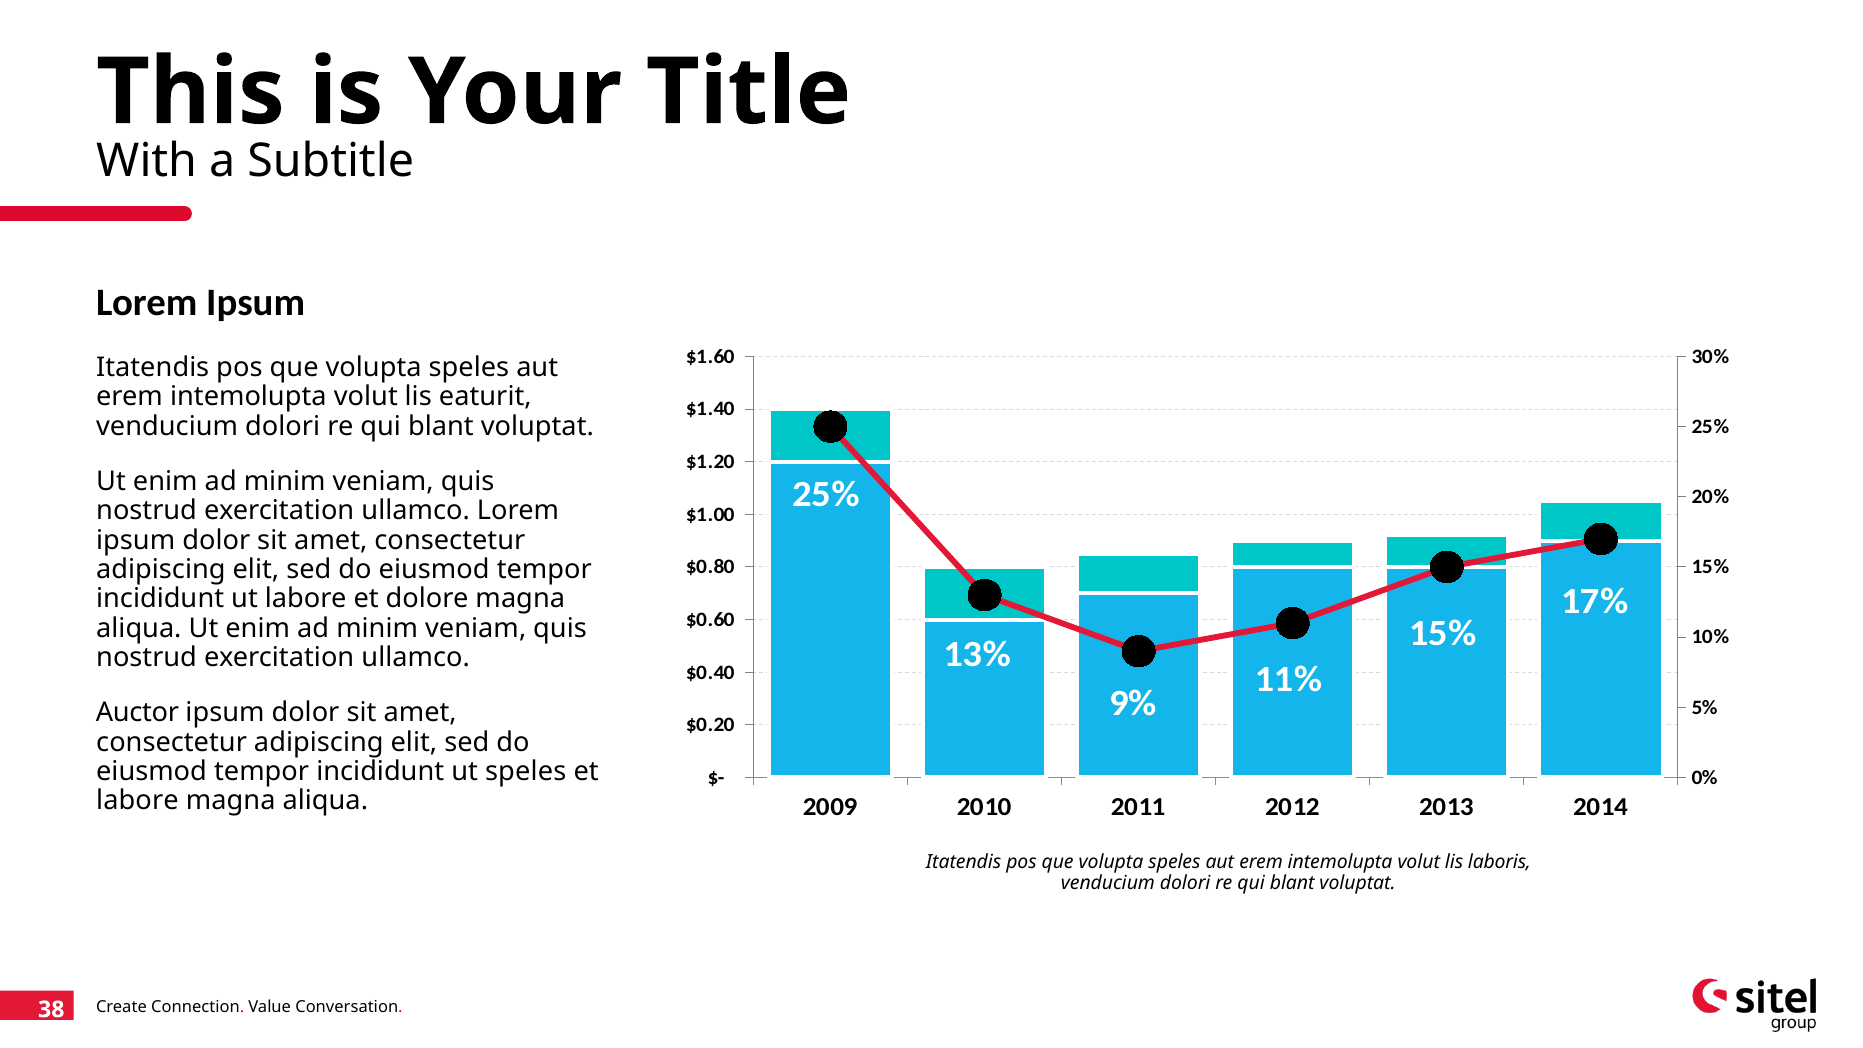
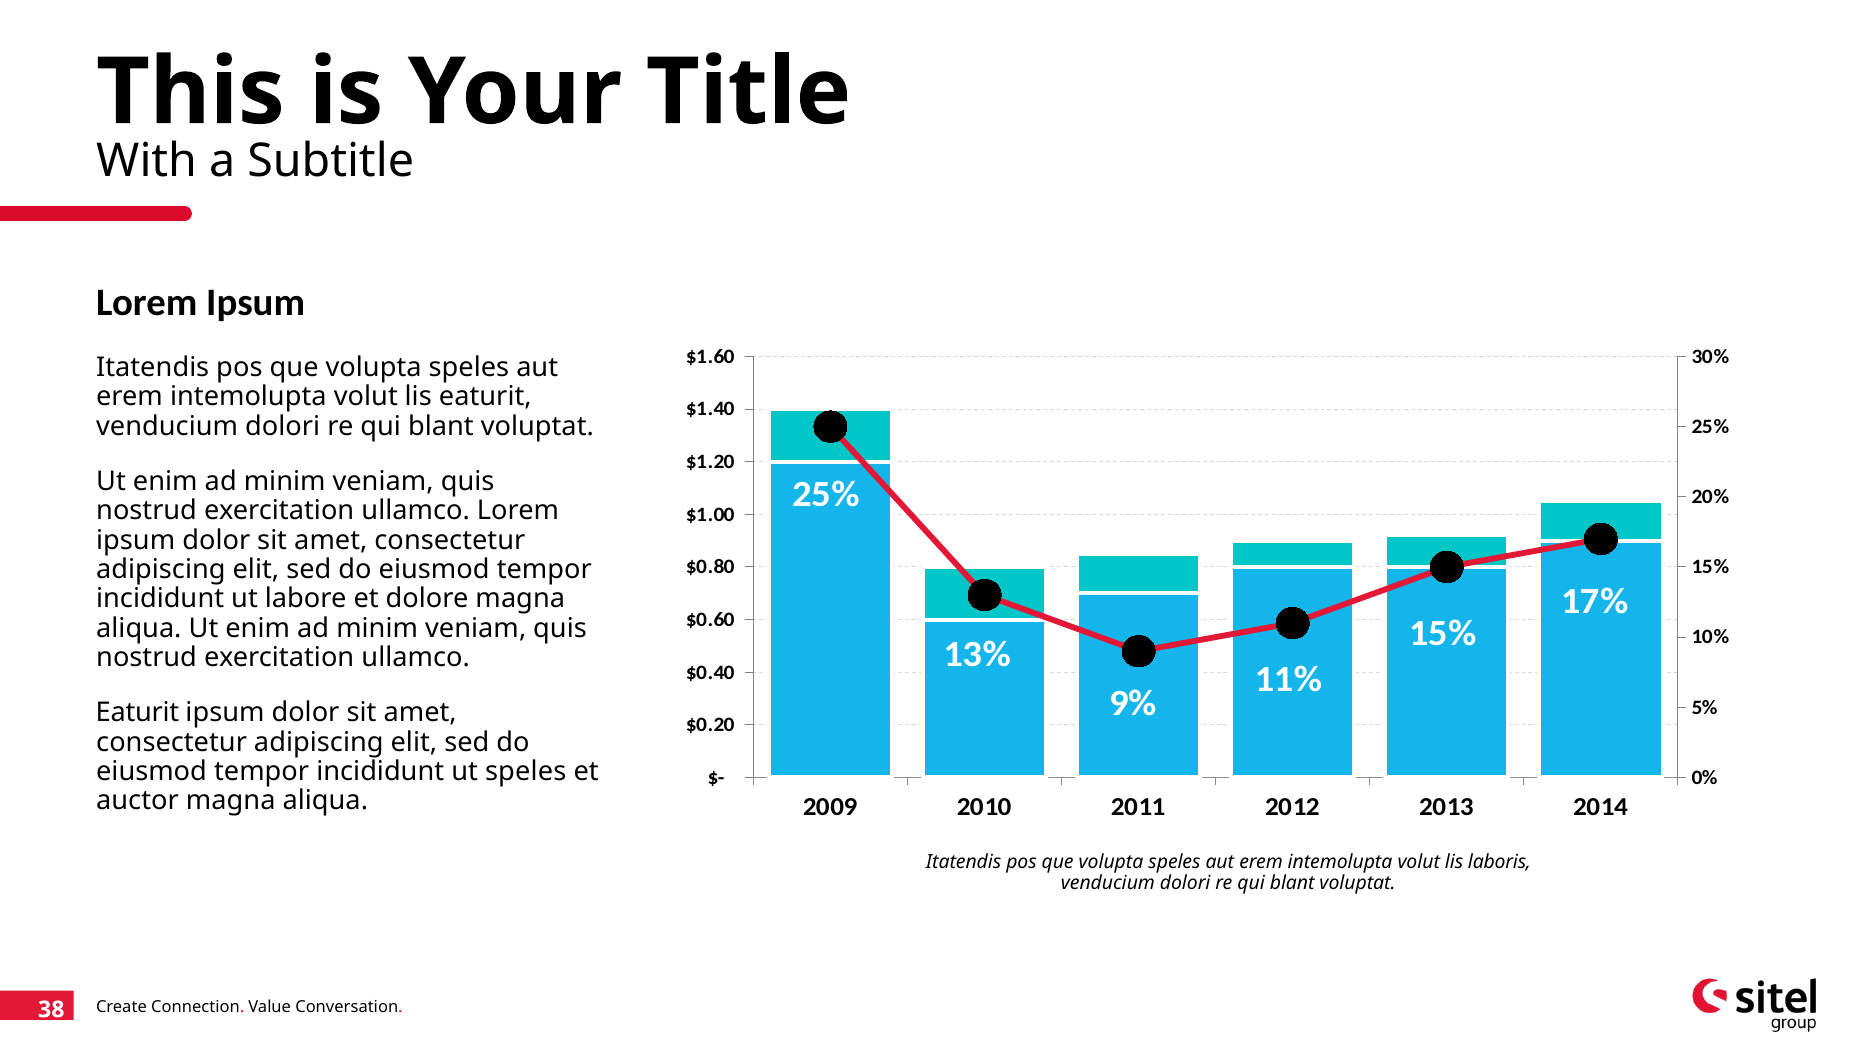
Auctor at (137, 713): Auctor -> Eaturit
labore at (137, 801): labore -> auctor
